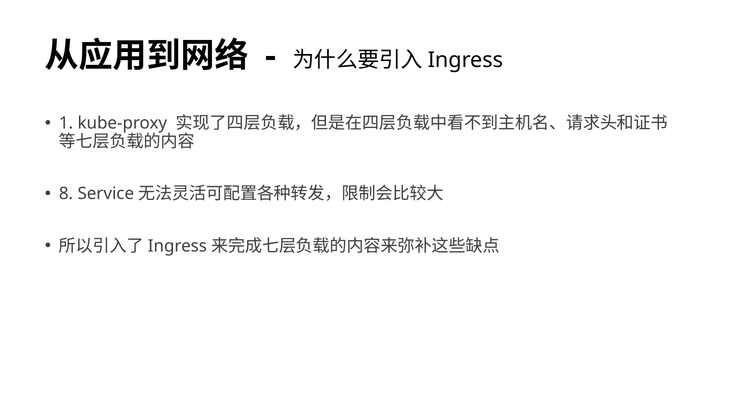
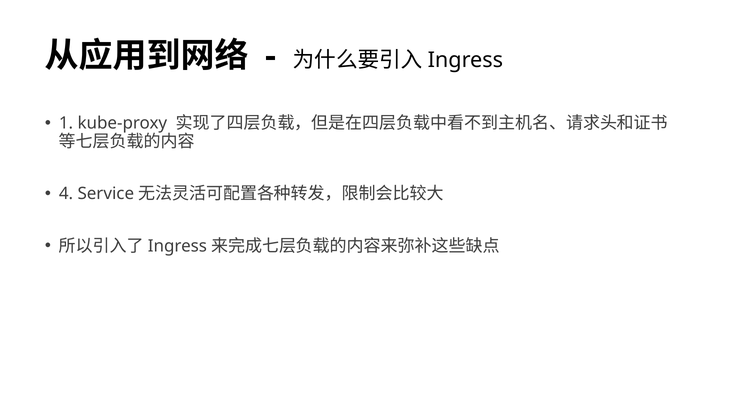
8: 8 -> 4
